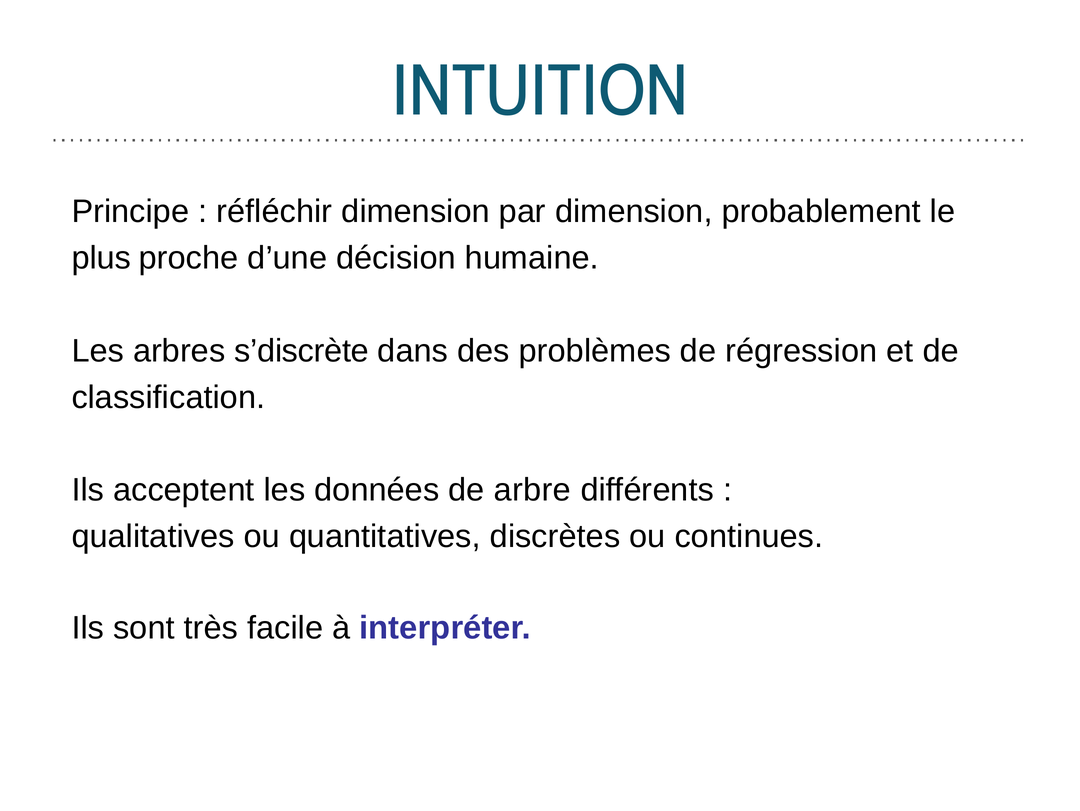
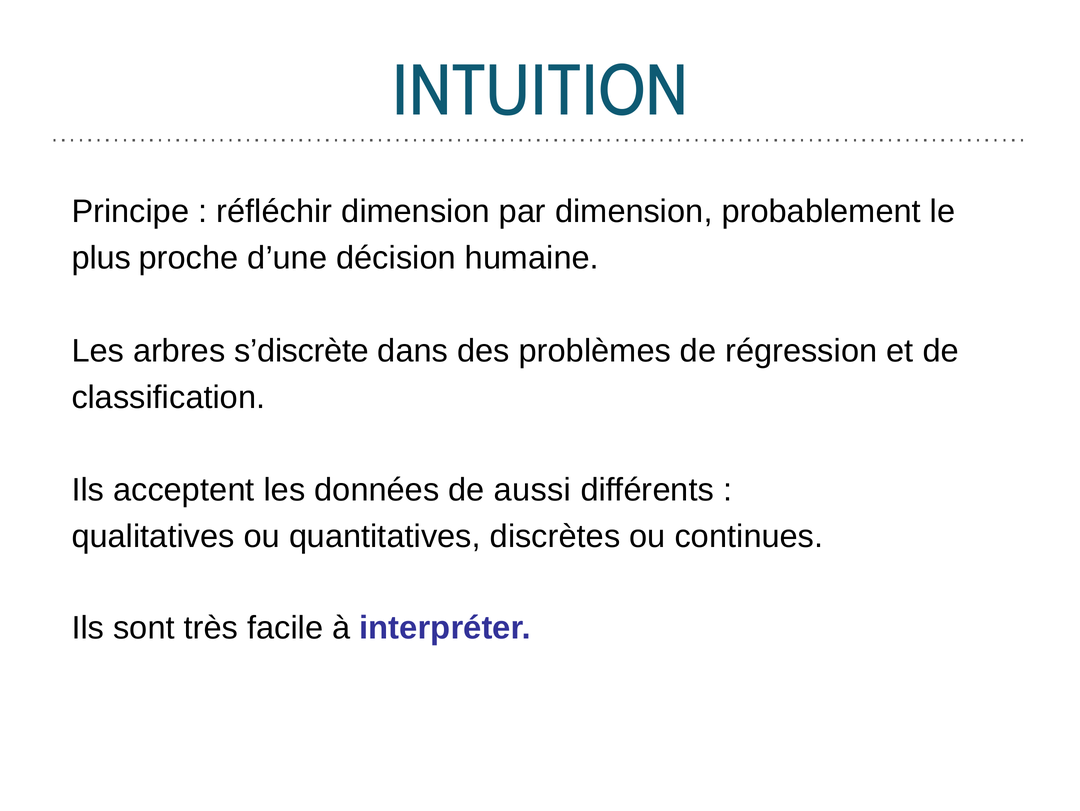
arbre: arbre -> aussi
